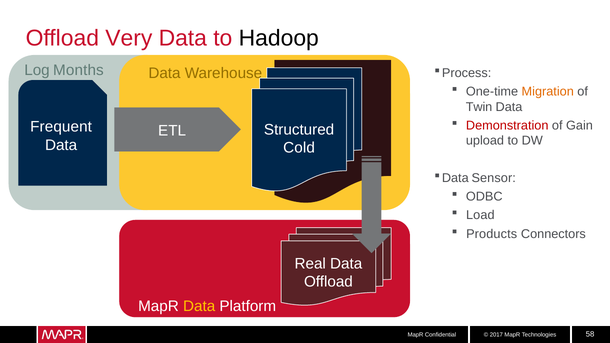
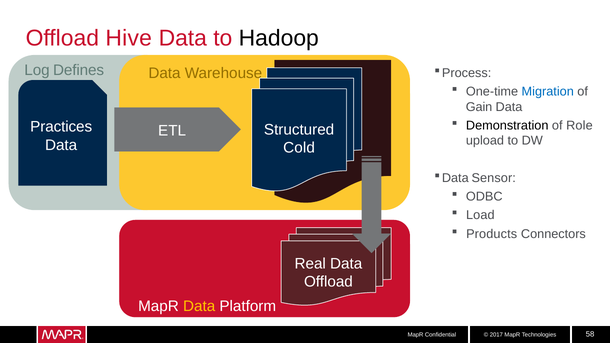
Very: Very -> Hive
Months: Months -> Defines
Migration colour: orange -> blue
Twin: Twin -> Gain
Demonstration colour: red -> black
Gain: Gain -> Role
Frequent: Frequent -> Practices
